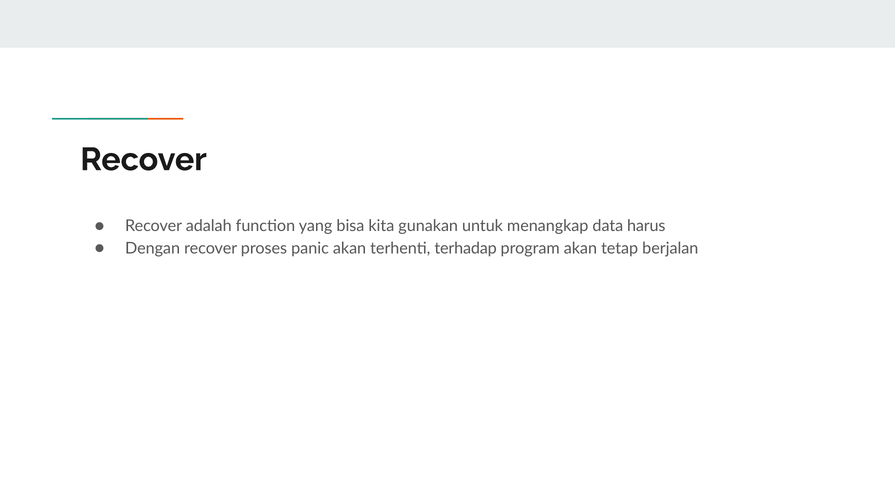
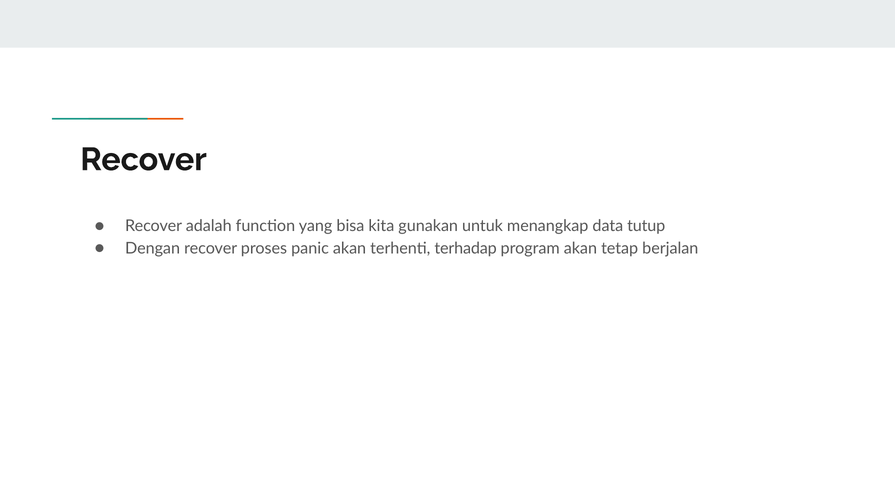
harus: harus -> tutup
